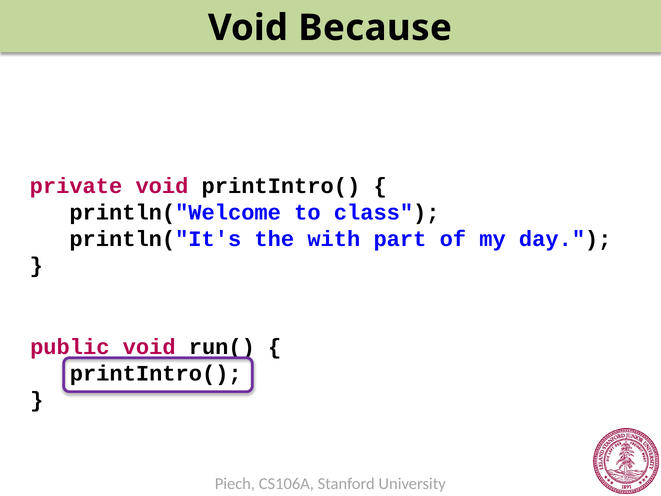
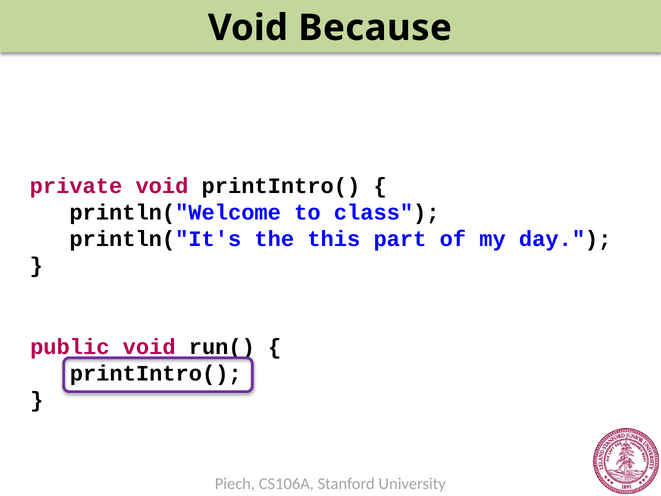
with: with -> this
